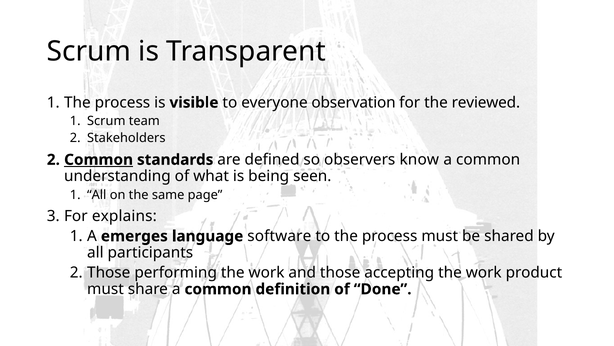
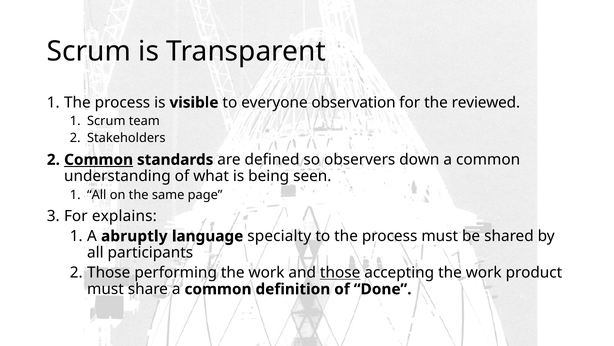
know: know -> down
emerges: emerges -> abruptly
software: software -> specialty
those at (340, 272) underline: none -> present
